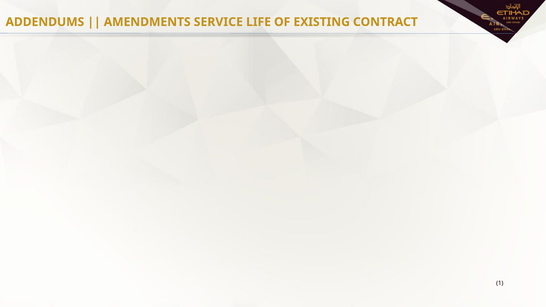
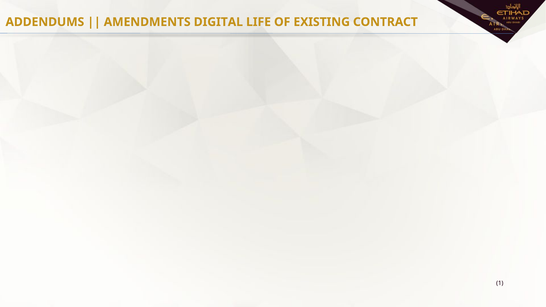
SERVICE: SERVICE -> DIGITAL
